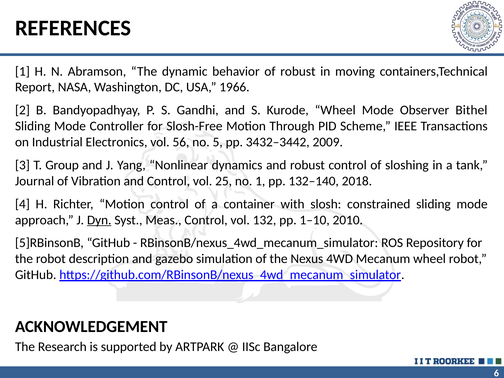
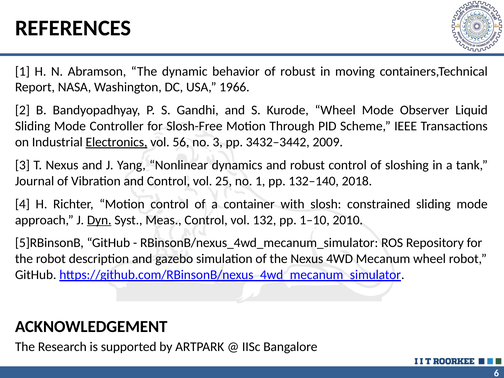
Bithel: Bithel -> Liquid
Electronics underline: none -> present
no 5: 5 -> 3
T Group: Group -> Nexus
